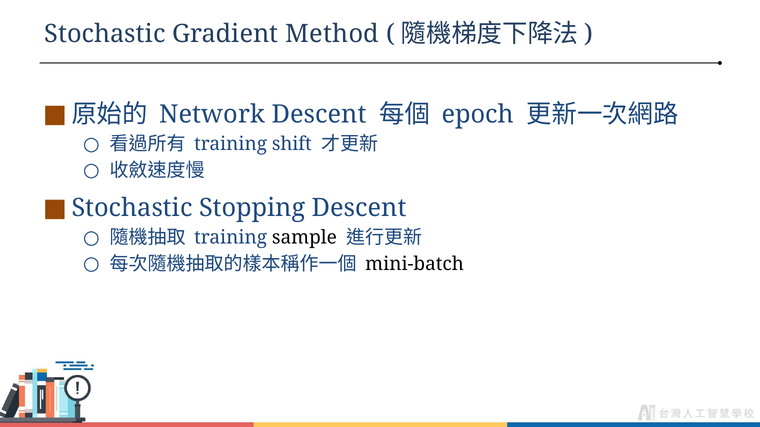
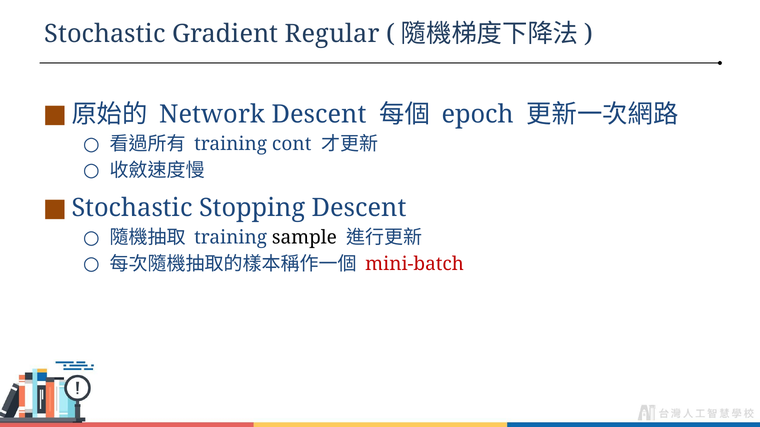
Method: Method -> Regular
shift: shift -> cont
mini-batch colour: black -> red
